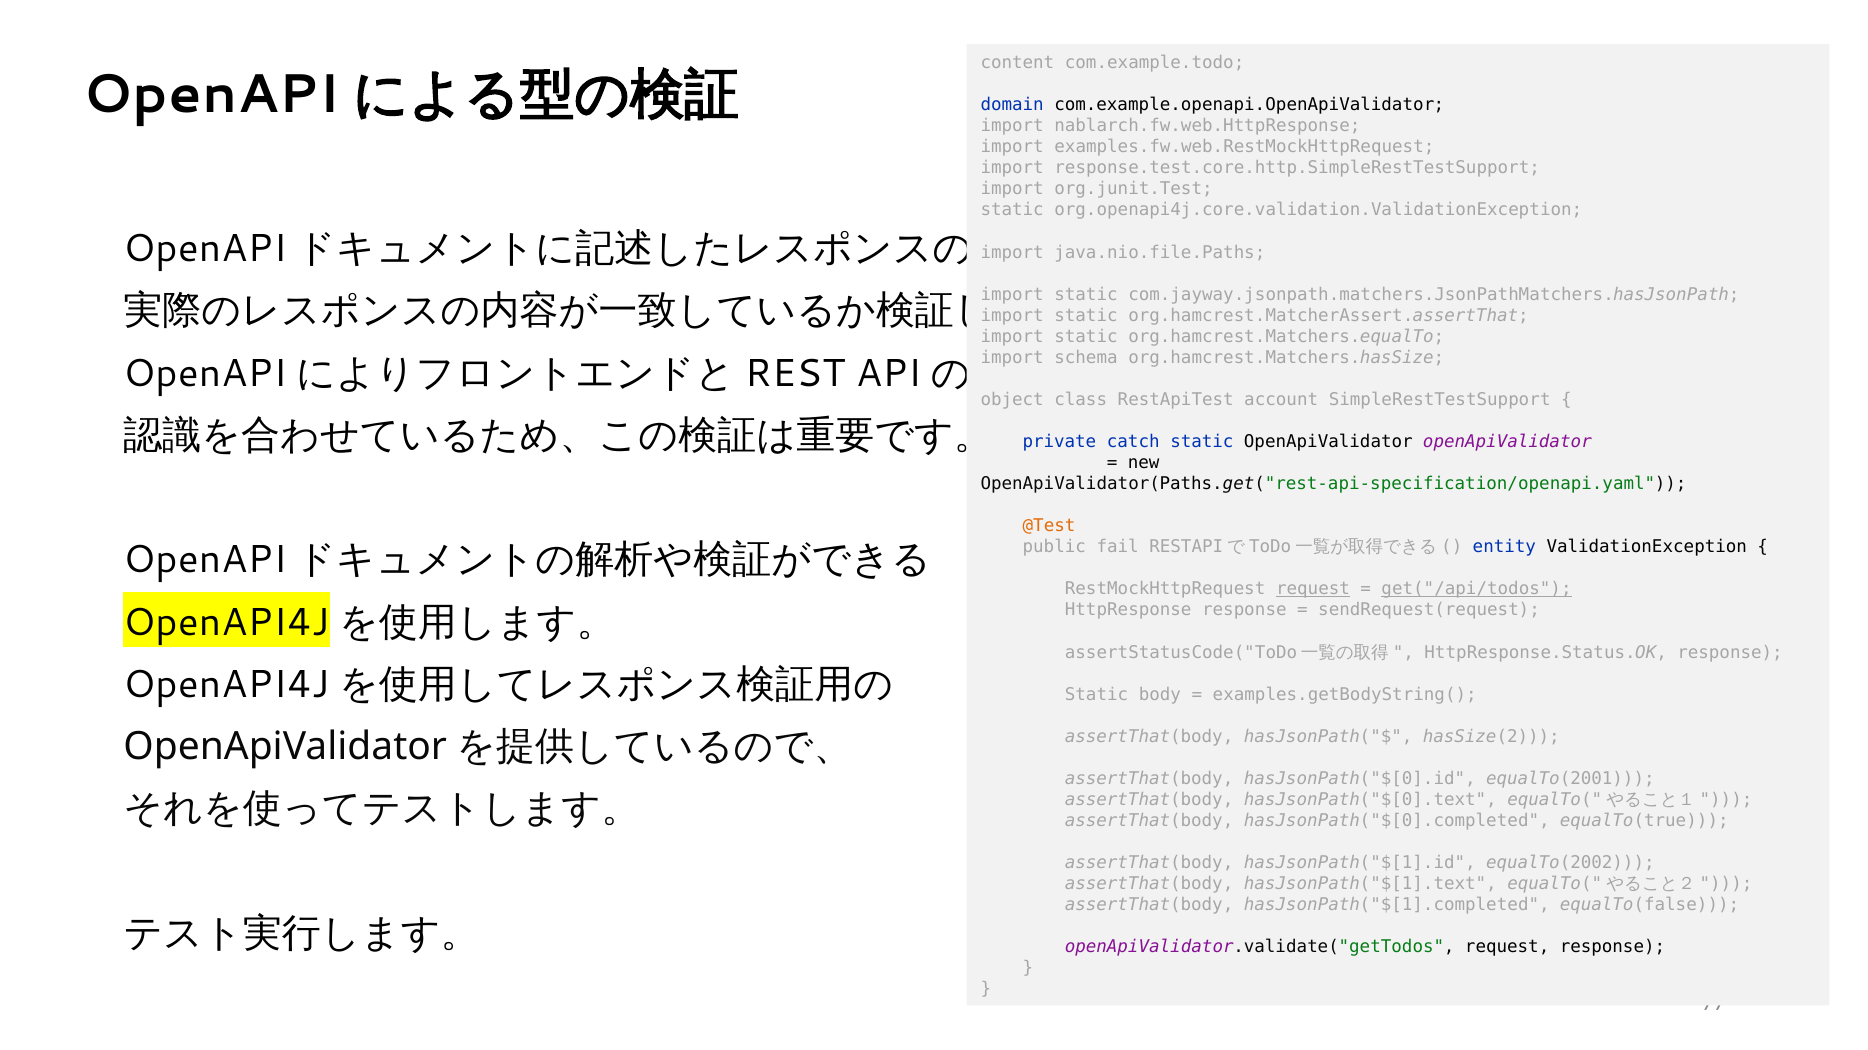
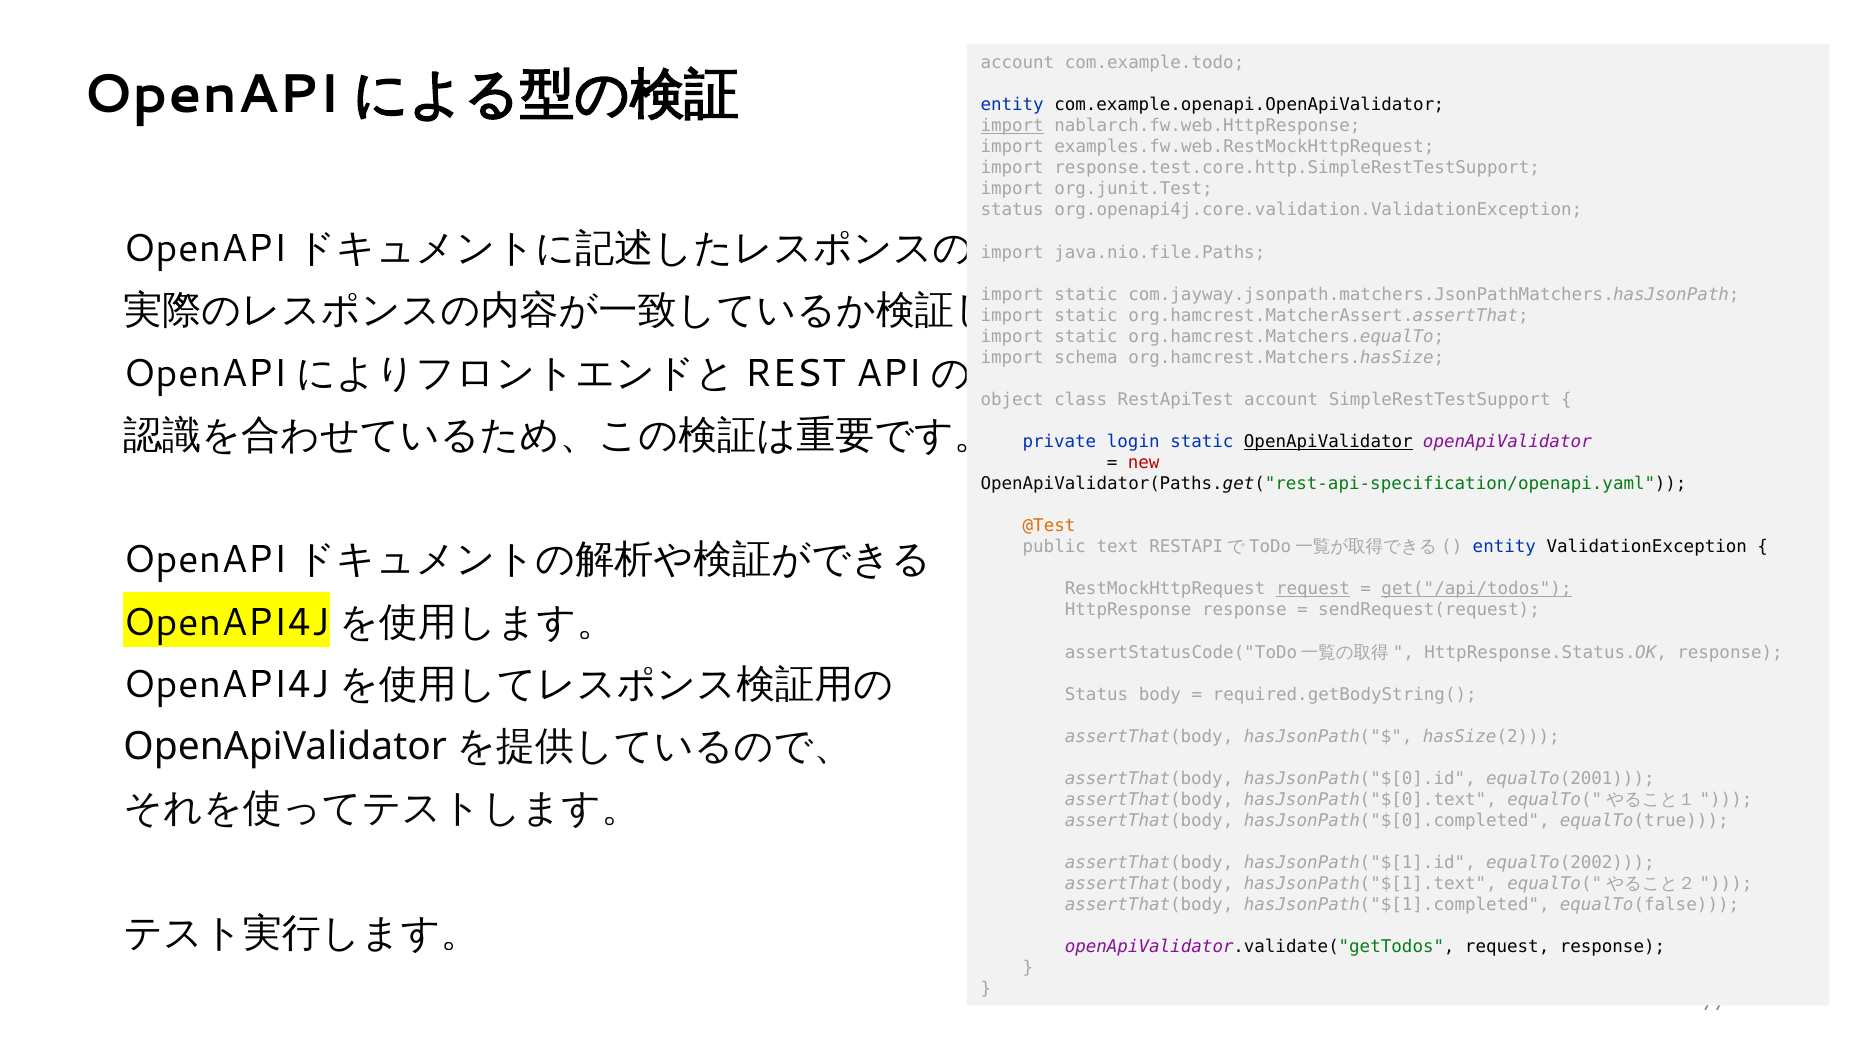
content at (1017, 63): content -> account
domain at (1012, 105): domain -> entity
import at (1012, 126) underline: none -> present
static at (1012, 210): static -> status
catch: catch -> login
OpenApiValidator at (1328, 442) underline: none -> present
new colour: black -> red
fail: fail -> text
Static at (1097, 695): Static -> Status
examples.getBodyString(: examples.getBodyString( -> required.getBodyString(
